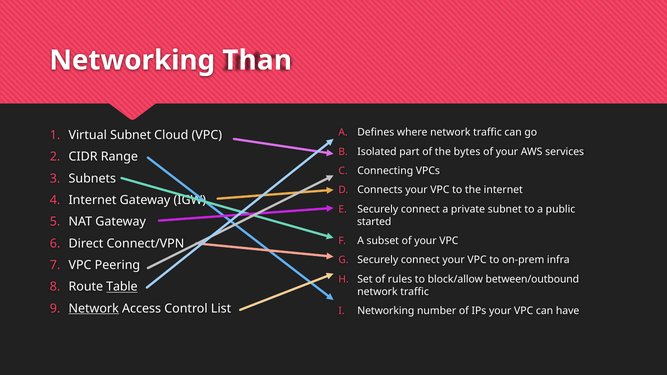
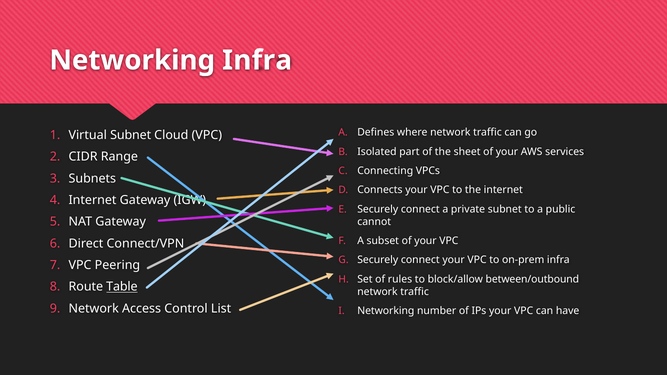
Networking Than: Than -> Infra
bytes: bytes -> sheet
started: started -> cannot
Network at (94, 309) underline: present -> none
